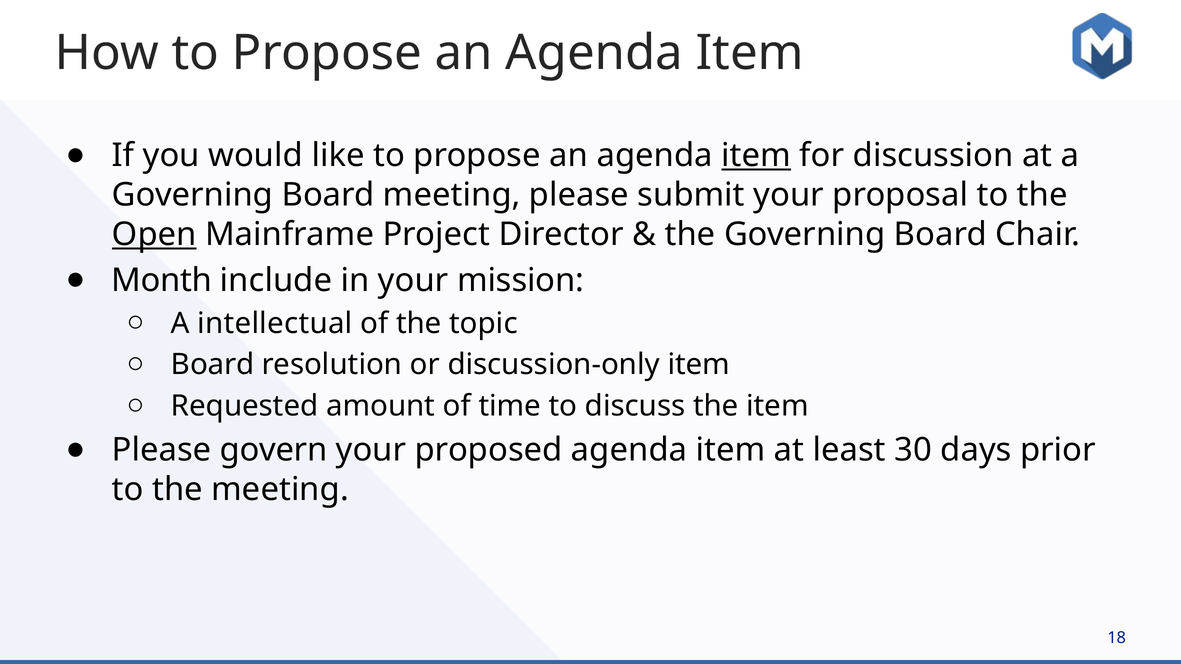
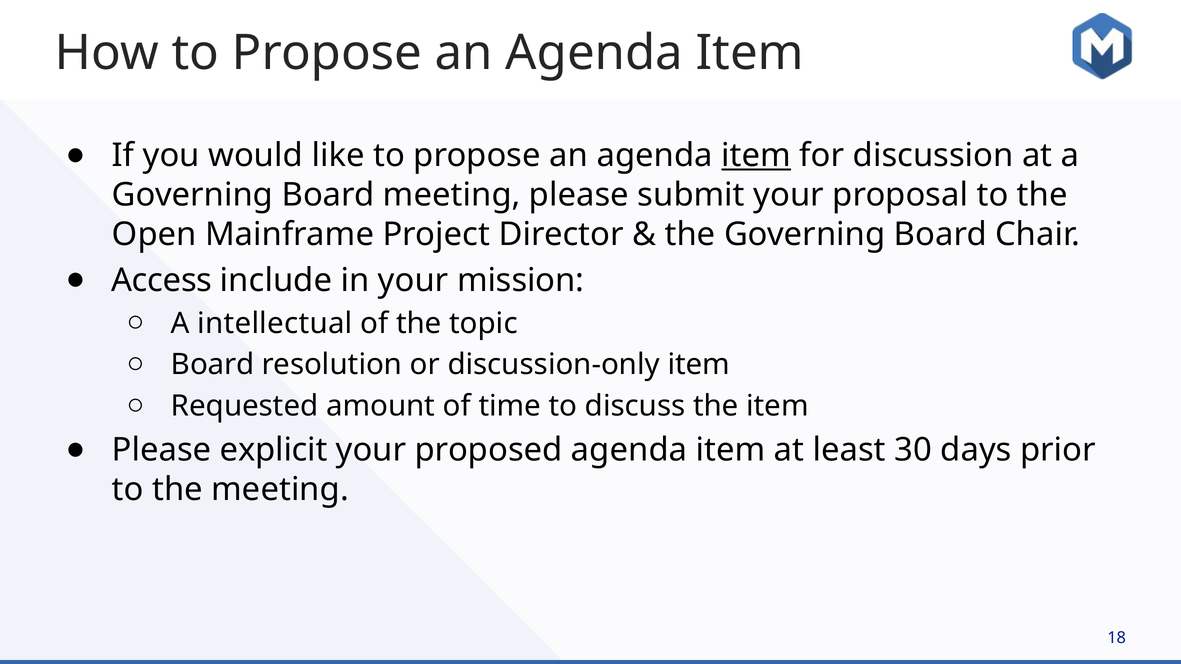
Open underline: present -> none
Month: Month -> Access
govern: govern -> explicit
